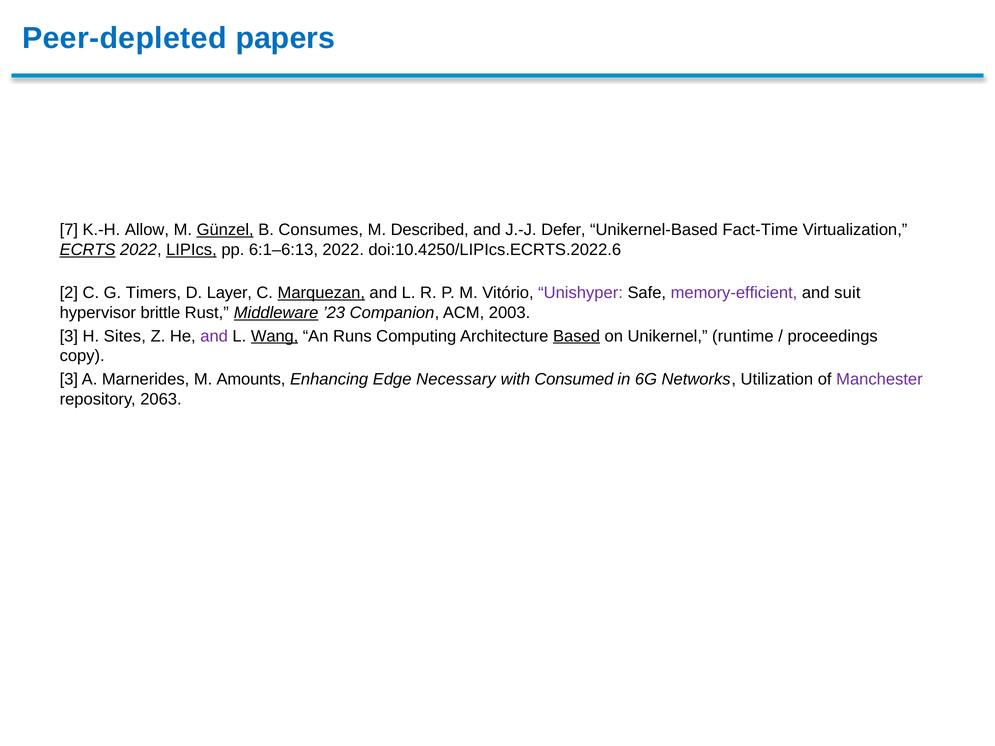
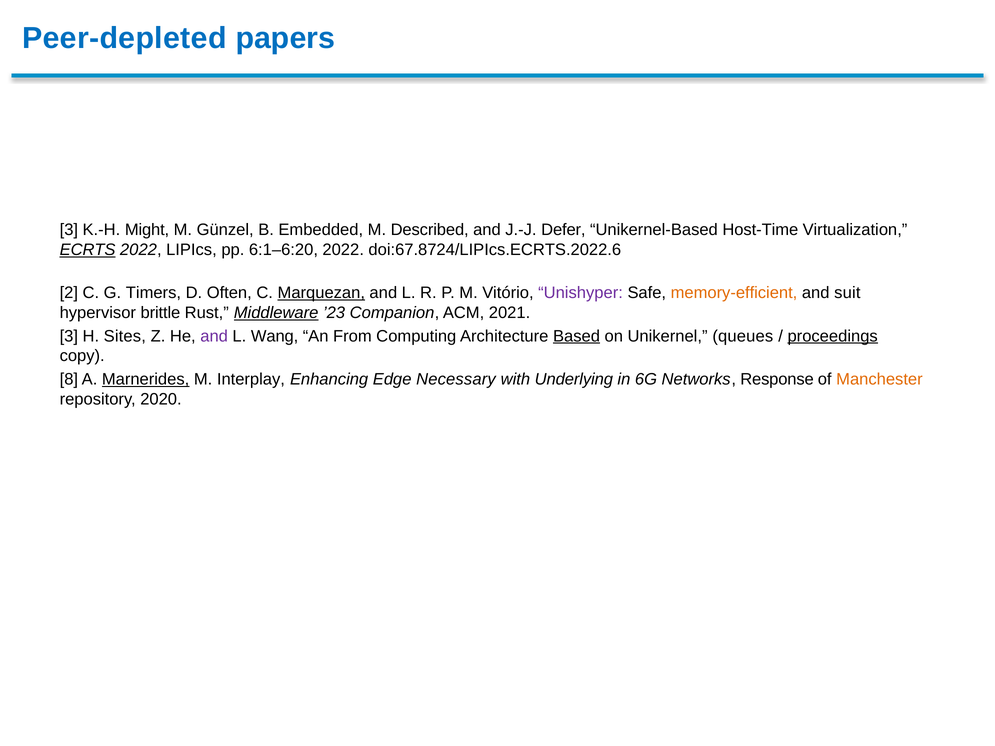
7 at (69, 230): 7 -> 3
Allow: Allow -> Might
Günzel underline: present -> none
Consumes: Consumes -> Embedded
Fact-Time: Fact-Time -> Host-Time
LIPIcs underline: present -> none
6:1–6:13: 6:1–6:13 -> 6:1–6:20
doi:10.4250/LIPIcs.ECRTS.2022.6: doi:10.4250/LIPIcs.ECRTS.2022.6 -> doi:67.8724/LIPIcs.ECRTS.2022.6
Layer: Layer -> Often
memory-efficient colour: purple -> orange
2003: 2003 -> 2021
Wang underline: present -> none
Runs: Runs -> From
runtime: runtime -> queues
proceedings underline: none -> present
3 at (69, 379): 3 -> 8
Marnerides underline: none -> present
Amounts: Amounts -> Interplay
Consumed: Consumed -> Underlying
Utilization: Utilization -> Response
Manchester colour: purple -> orange
2063: 2063 -> 2020
